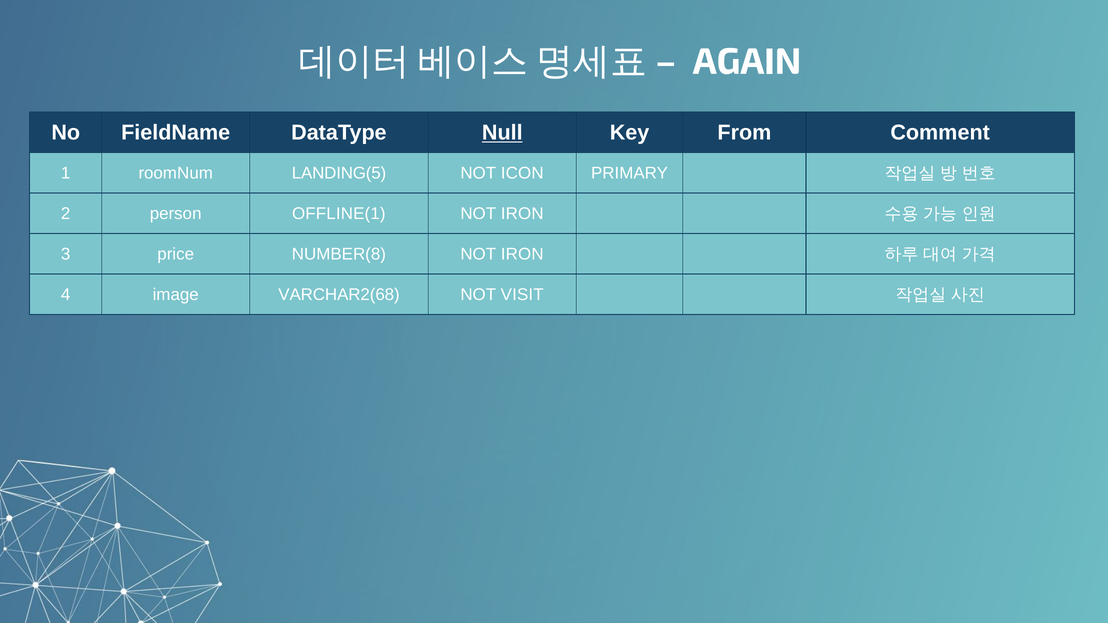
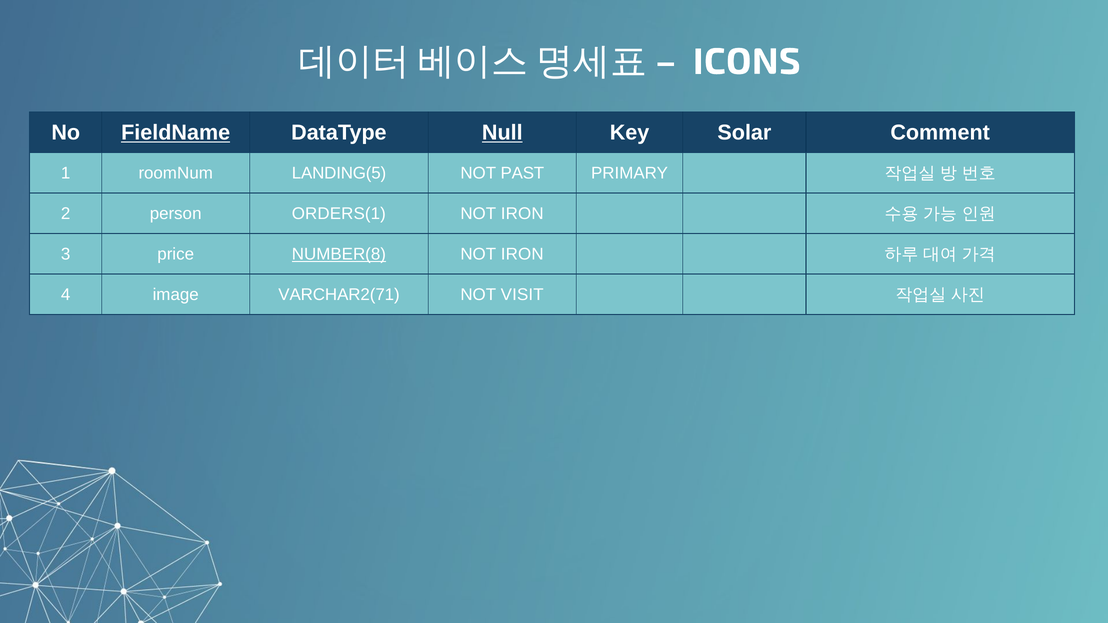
AGAIN: AGAIN -> ICONS
FieldName underline: none -> present
From: From -> Solar
ICON: ICON -> PAST
OFFLINE(1: OFFLINE(1 -> ORDERS(1
NUMBER(8 underline: none -> present
VARCHAR2(68: VARCHAR2(68 -> VARCHAR2(71
